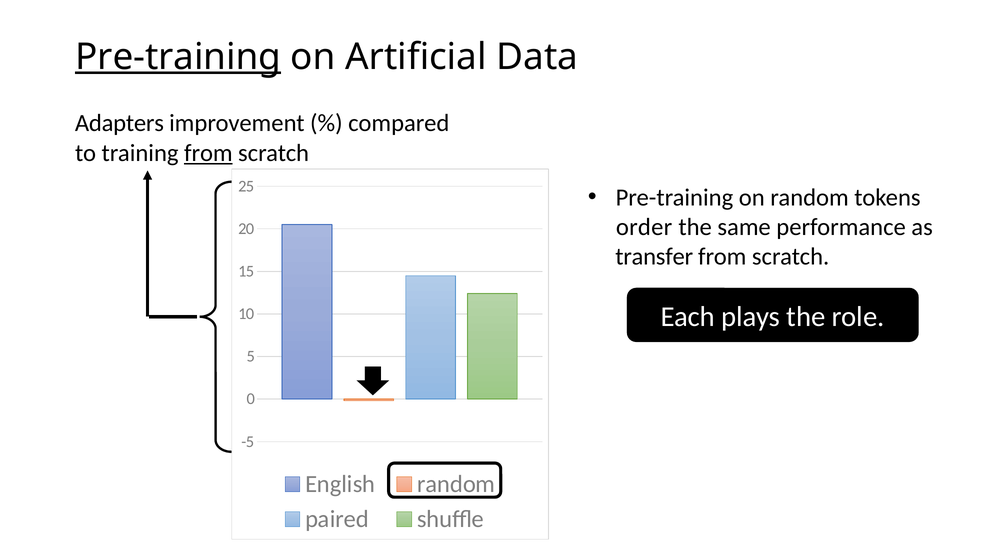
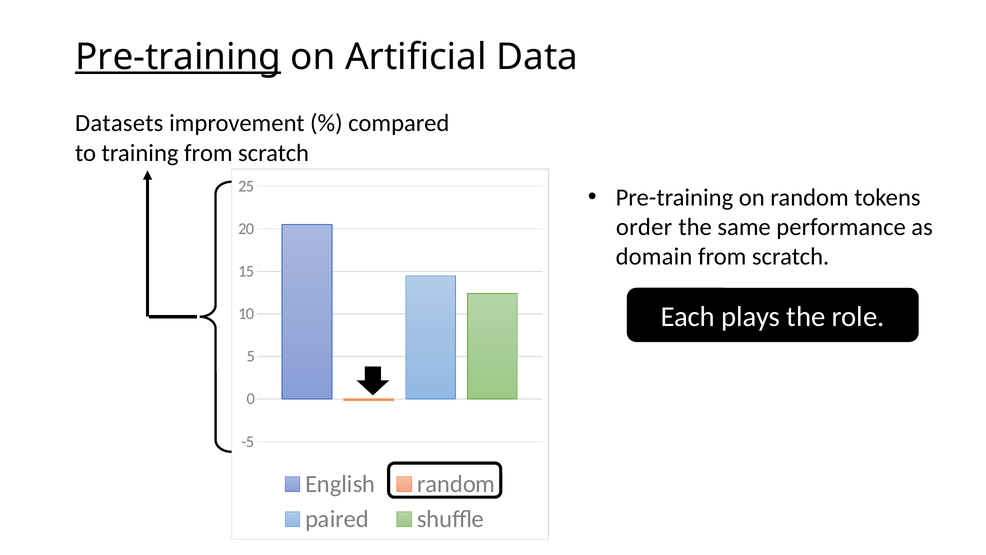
Adapters: Adapters -> Datasets
from at (208, 153) underline: present -> none
transfer: transfer -> domain
